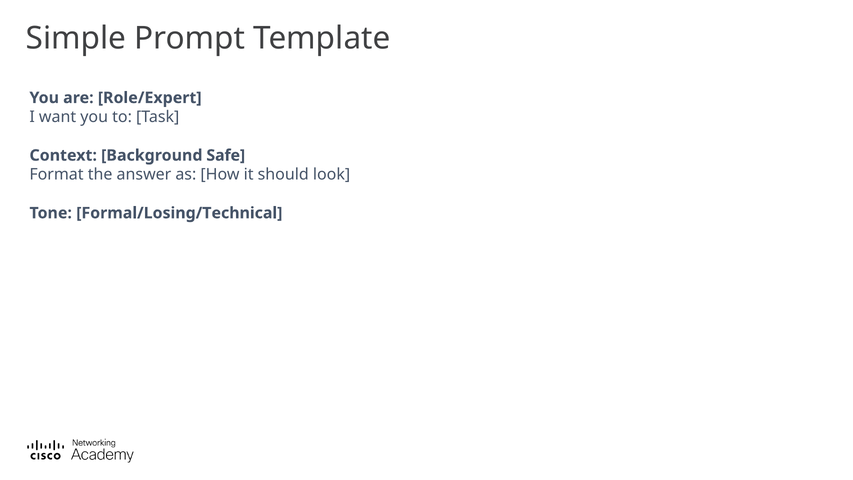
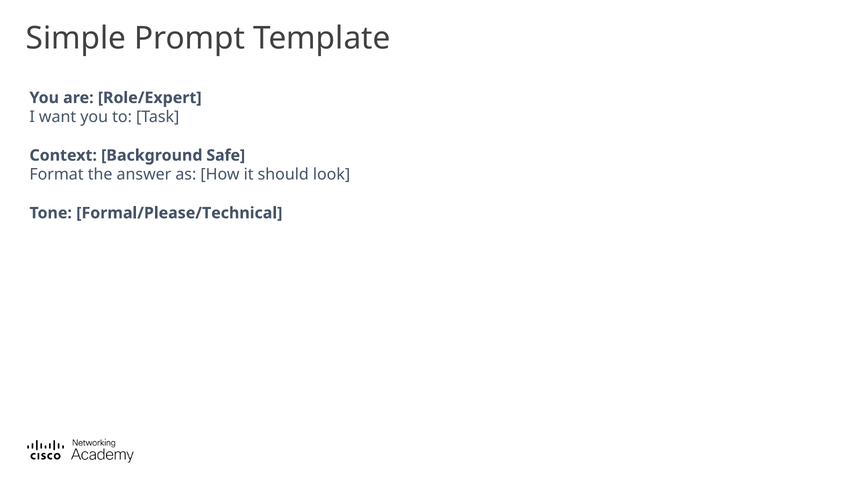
Formal/Losing/Technical: Formal/Losing/Technical -> Formal/Please/Technical
